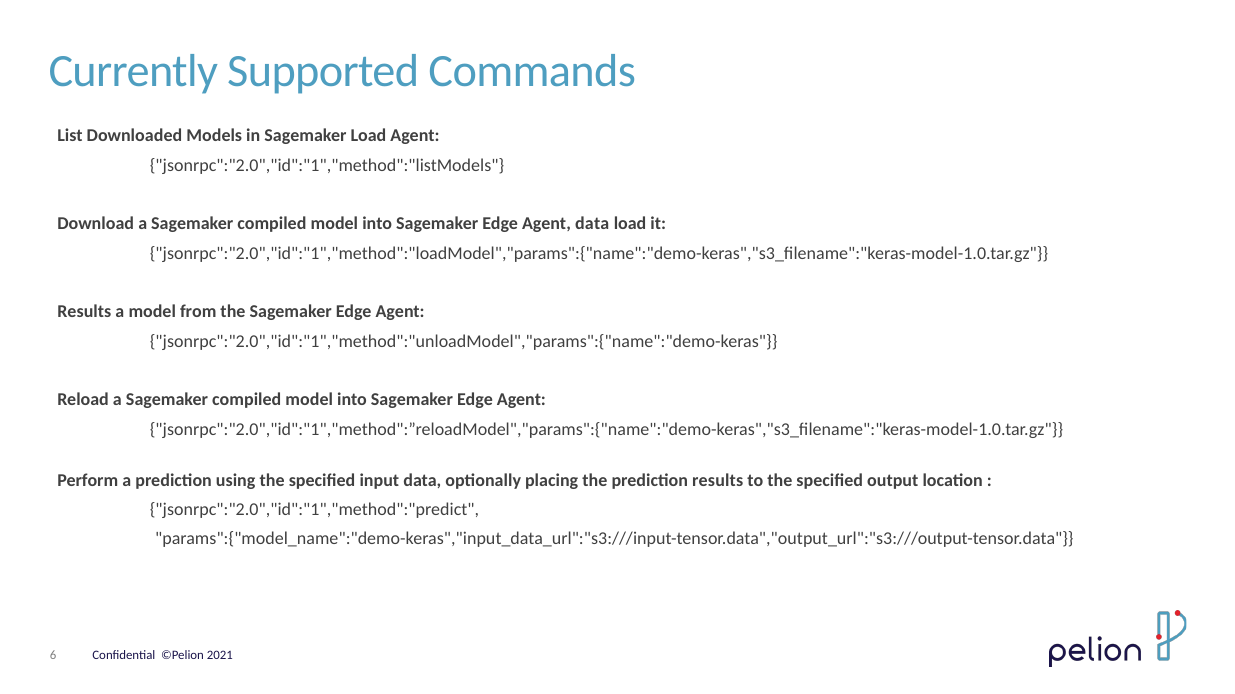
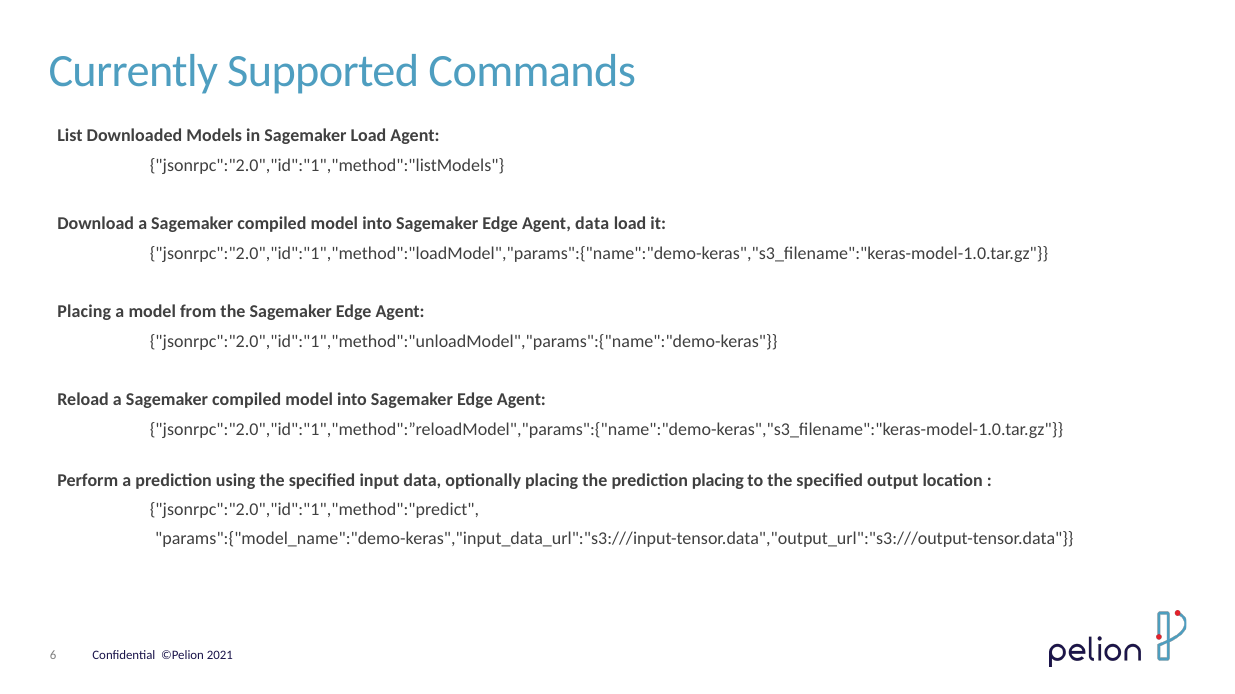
Results at (84, 312): Results -> Placing
prediction results: results -> placing
